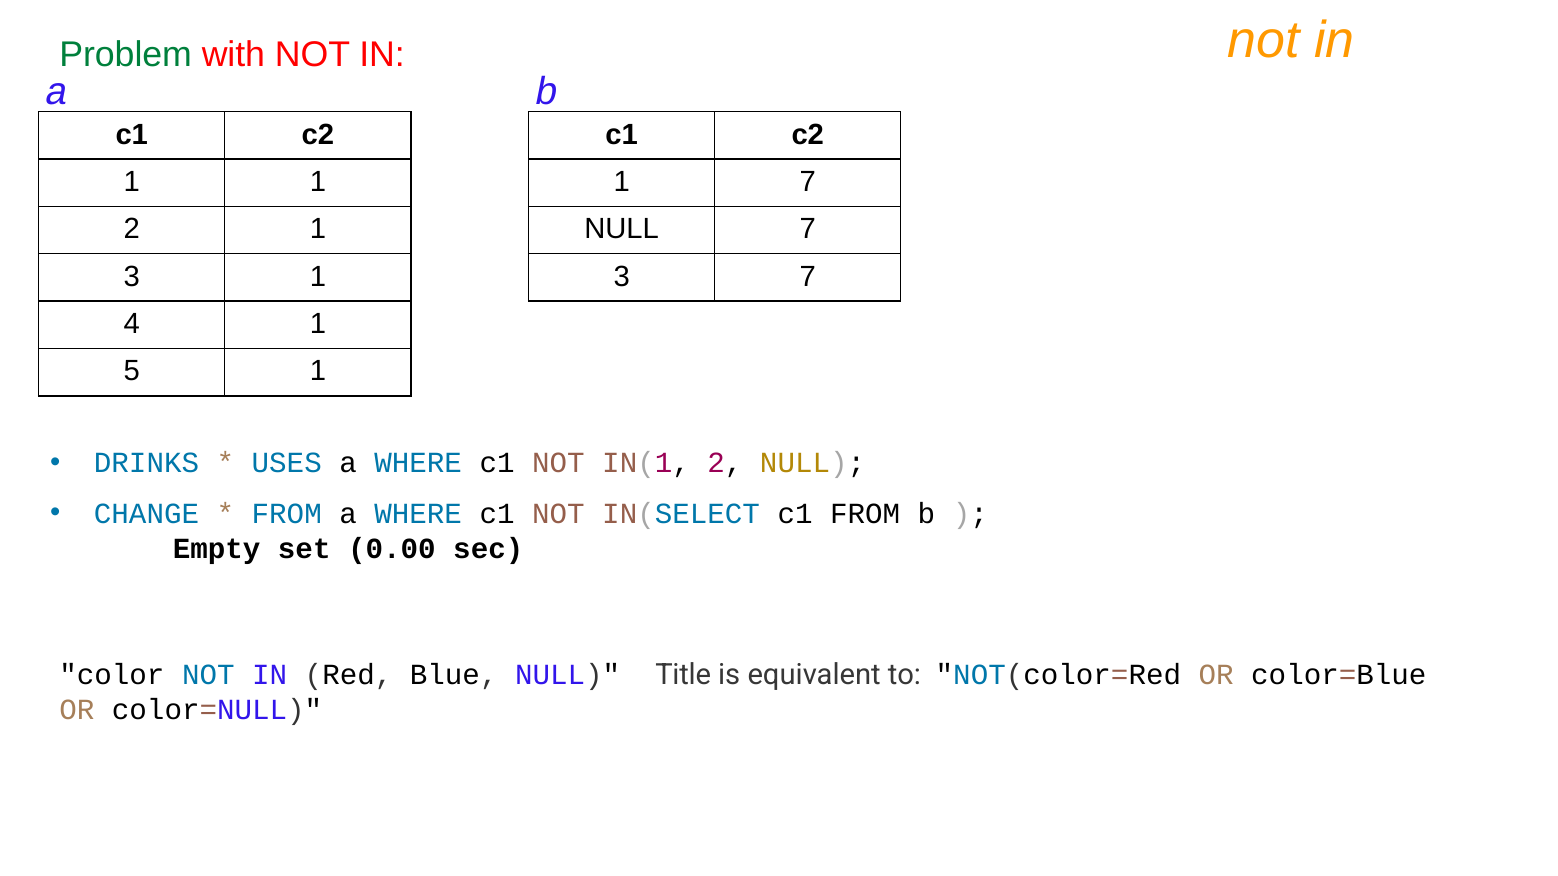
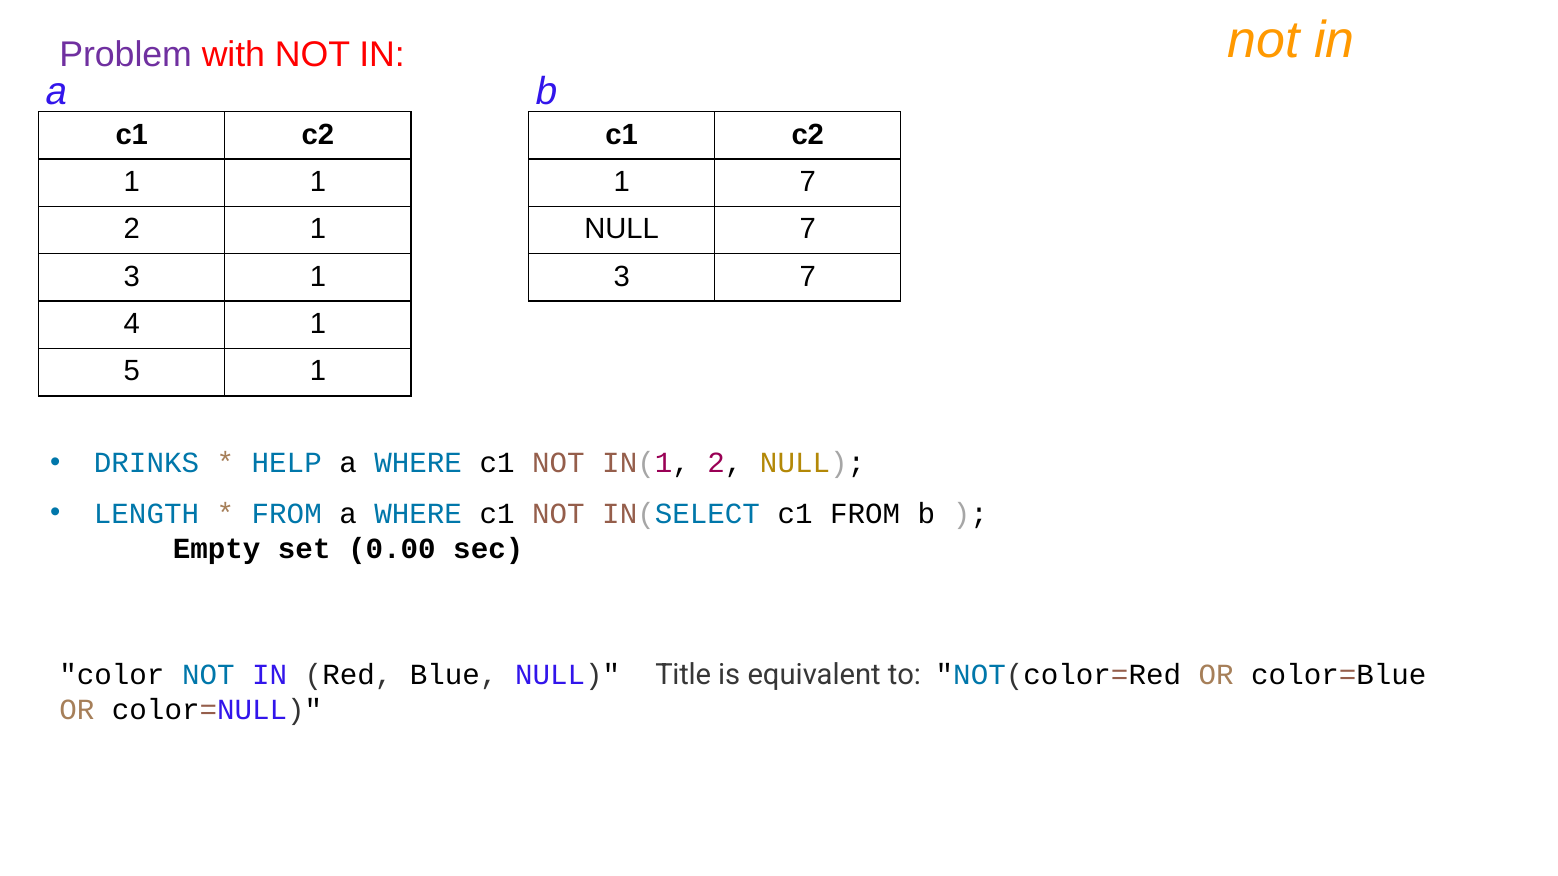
Problem colour: green -> purple
USES: USES -> HELP
CHANGE: CHANGE -> LENGTH
